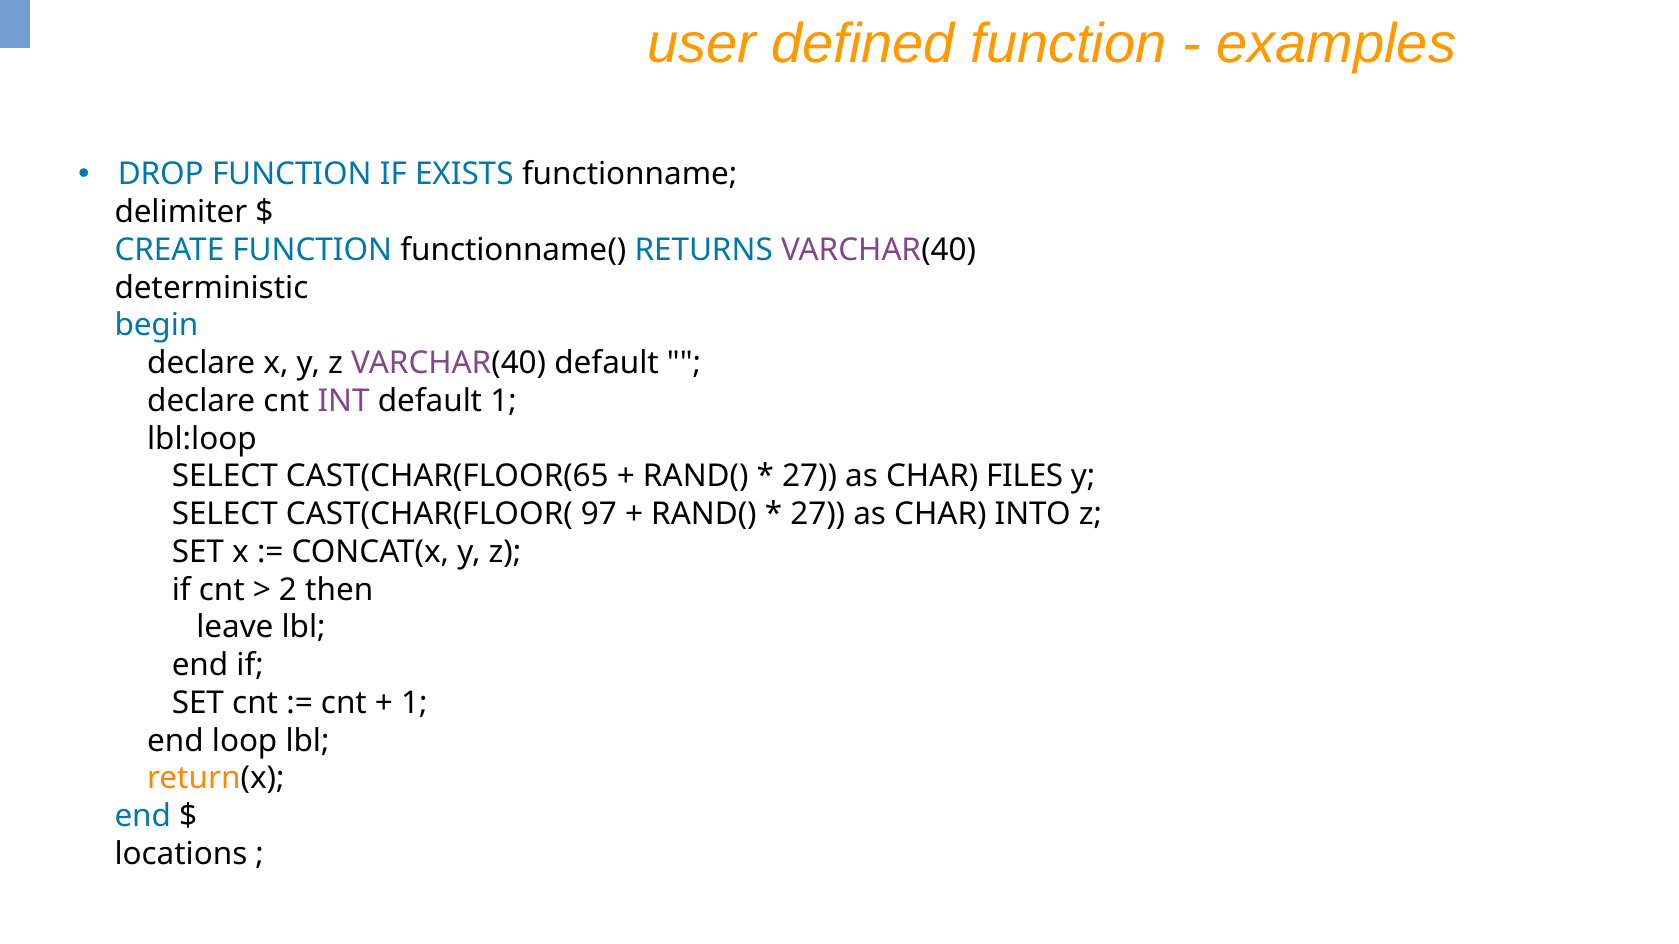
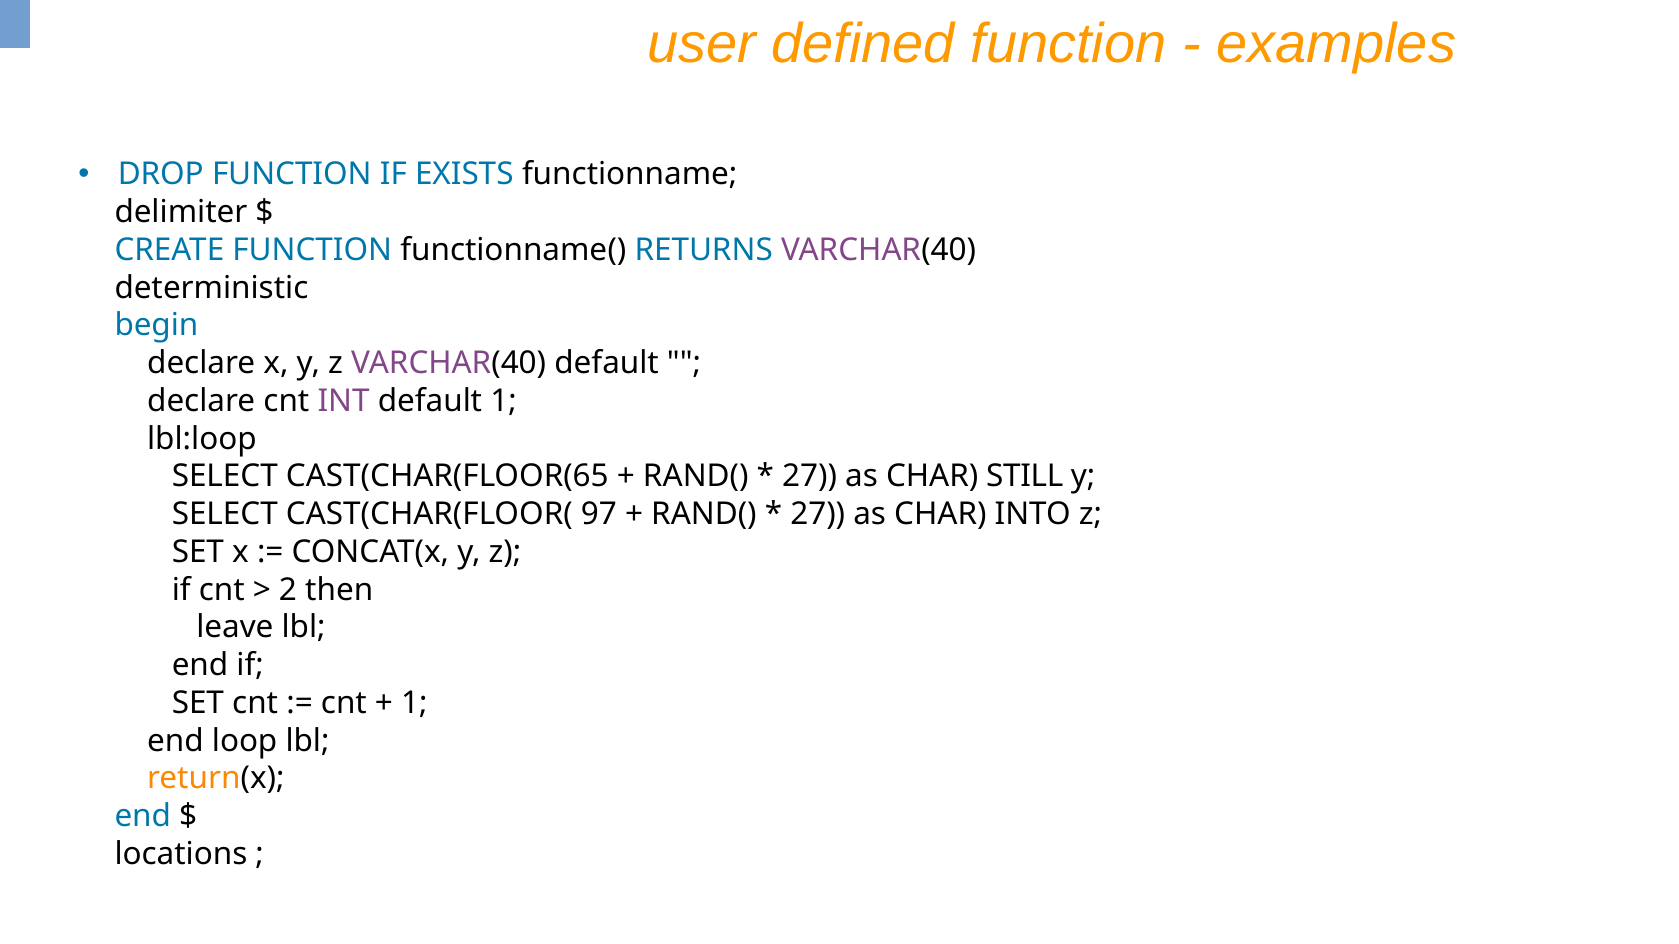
FILES: FILES -> STILL
